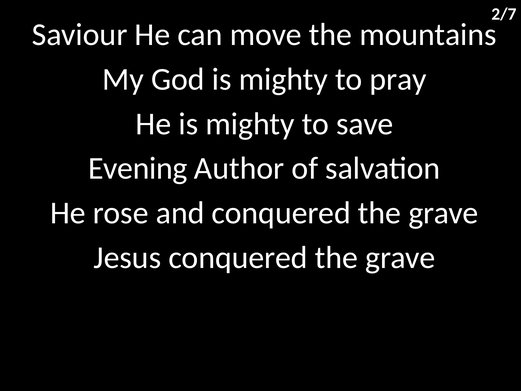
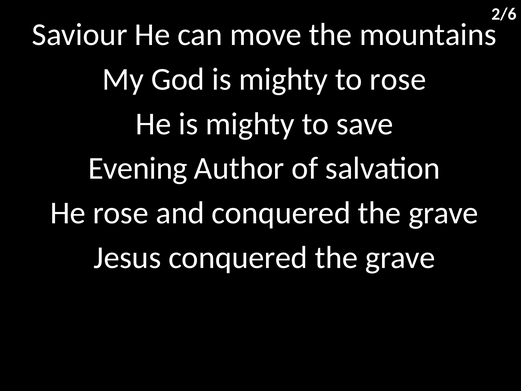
2/7: 2/7 -> 2/6
to pray: pray -> rose
